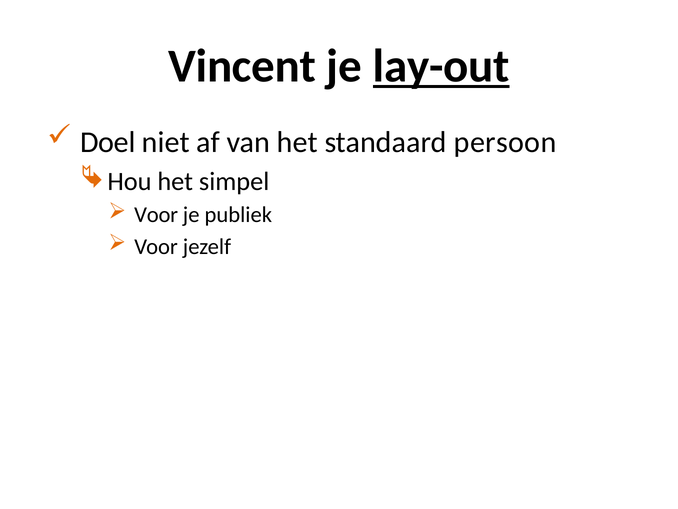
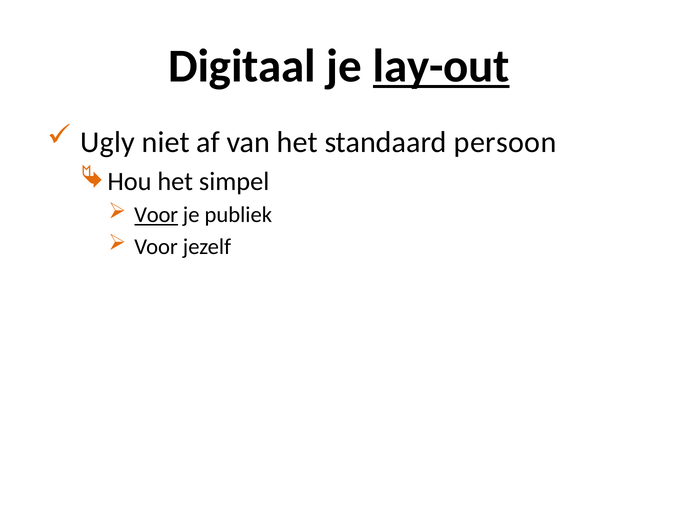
Vincent: Vincent -> Digitaal
Doel: Doel -> Ugly
Voor at (156, 215) underline: none -> present
